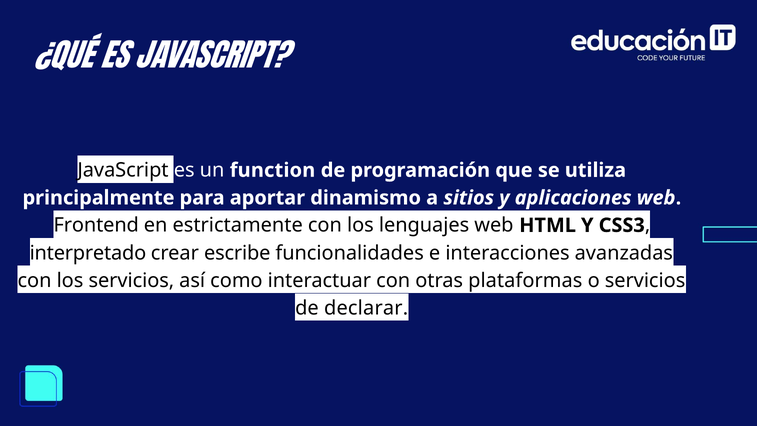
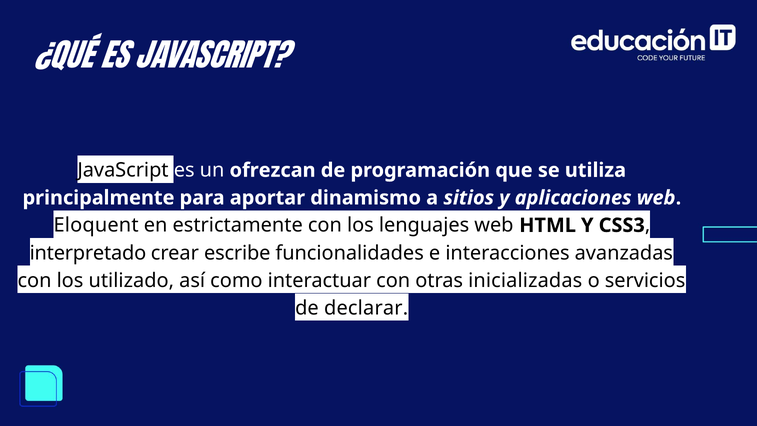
function: function -> ofrezcan
Frontend: Frontend -> Eloquent
los servicios: servicios -> utilizado
plataformas: plataformas -> inicializadas
